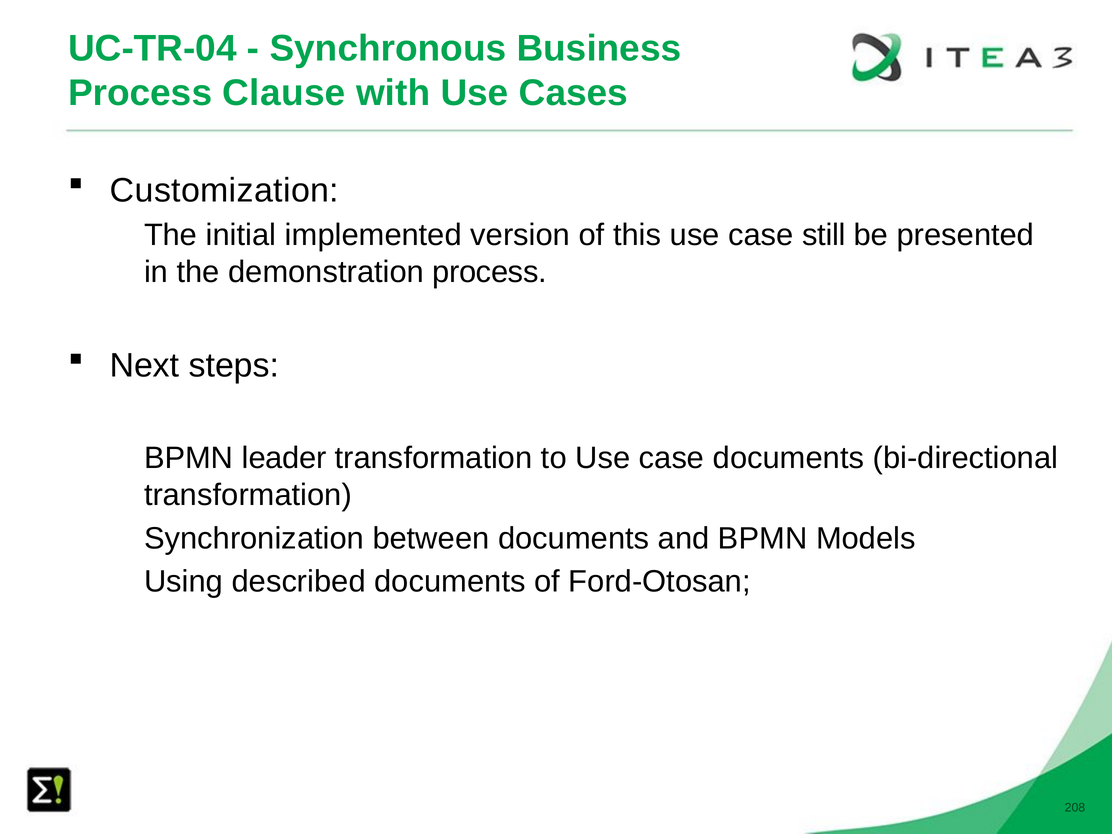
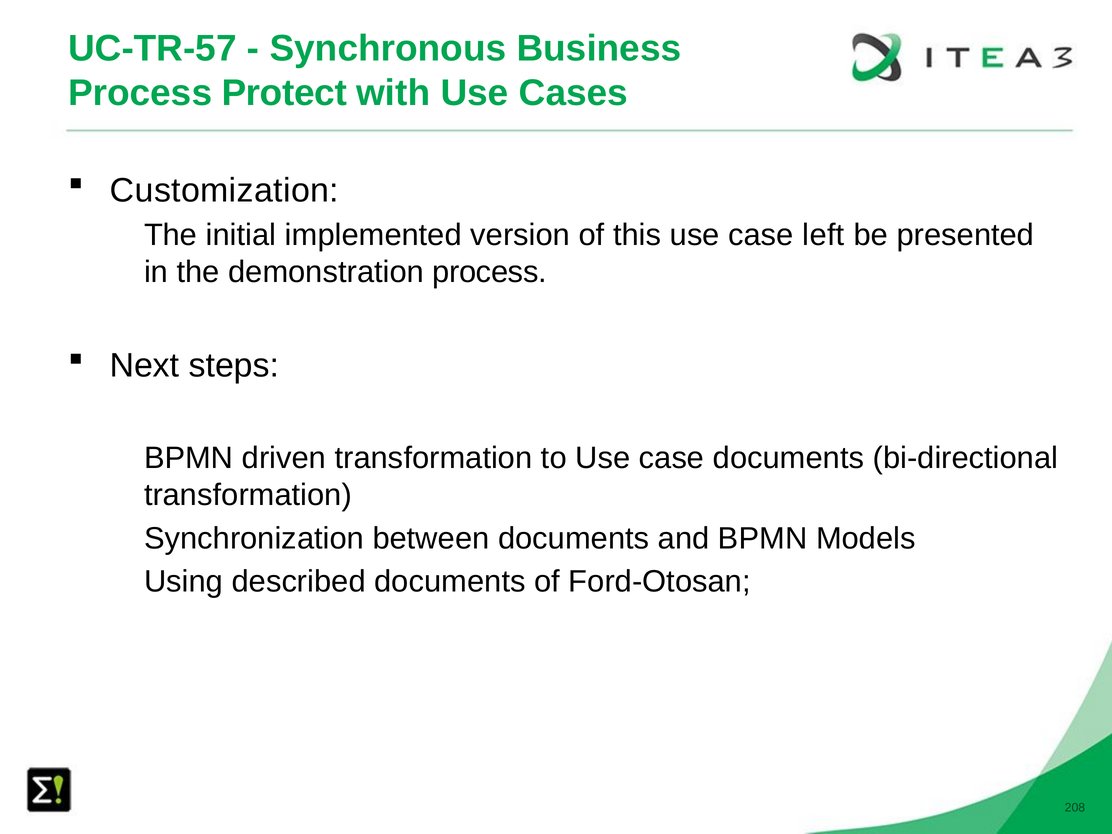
UC-TR-04: UC-TR-04 -> UC-TR-57
Clause: Clause -> Protect
still: still -> left
leader: leader -> driven
